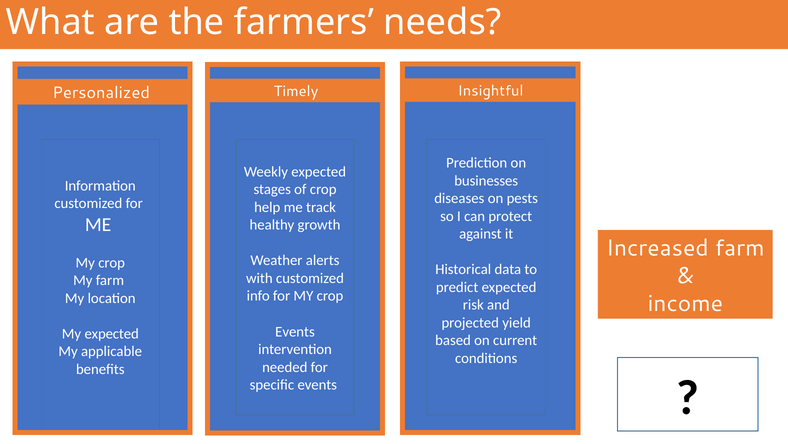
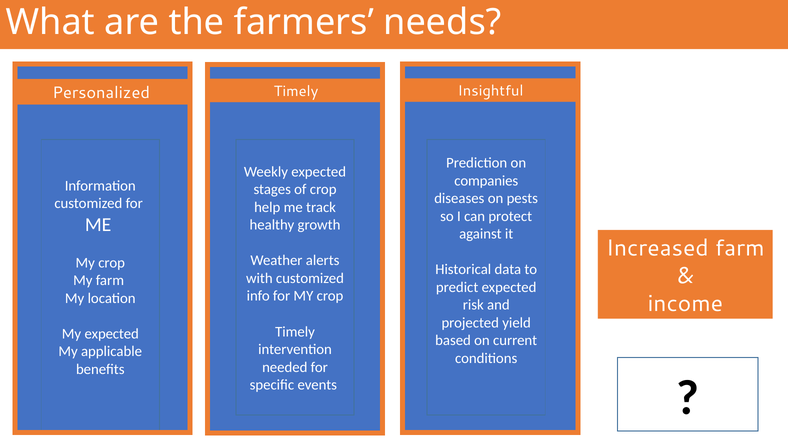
businesses: businesses -> companies
Events at (295, 331): Events -> Timely
